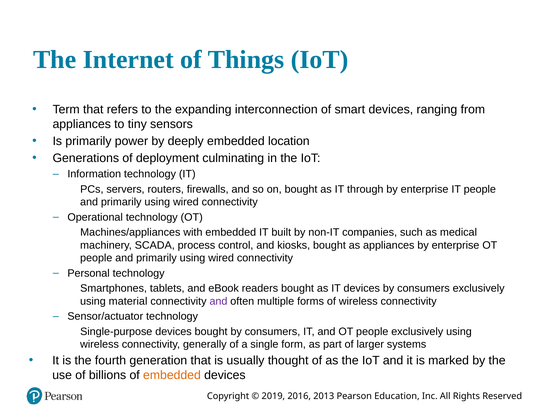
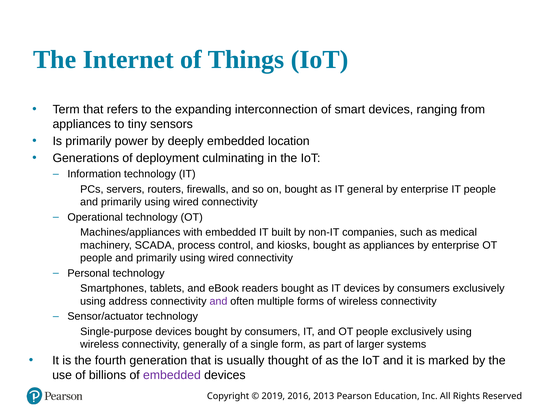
through: through -> general
material: material -> address
embedded at (172, 375) colour: orange -> purple
